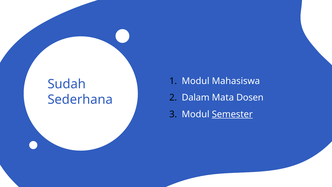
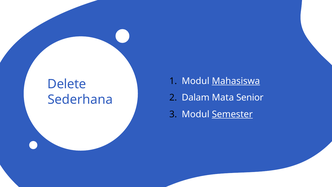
Mahasiswa underline: none -> present
Sudah: Sudah -> Delete
Dosen: Dosen -> Senior
